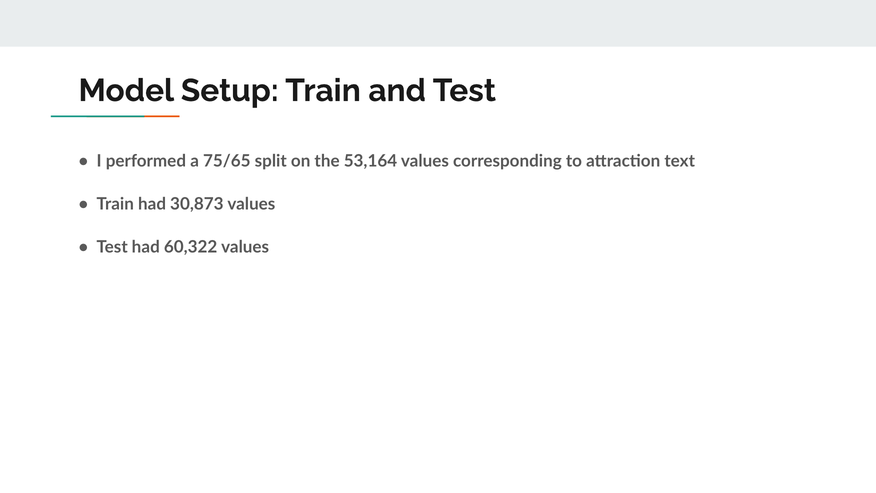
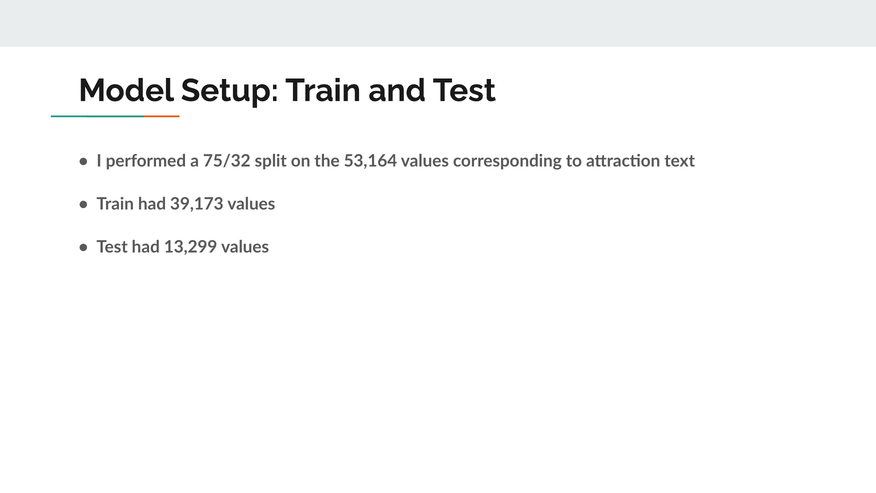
75/65: 75/65 -> 75/32
30,873: 30,873 -> 39,173
60,322: 60,322 -> 13,299
